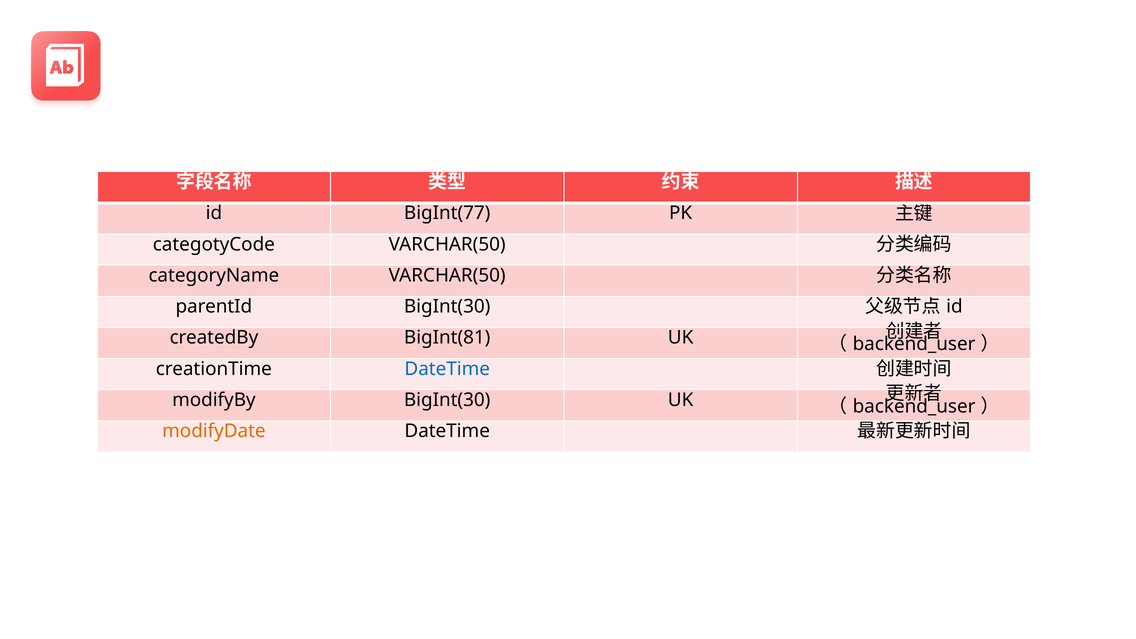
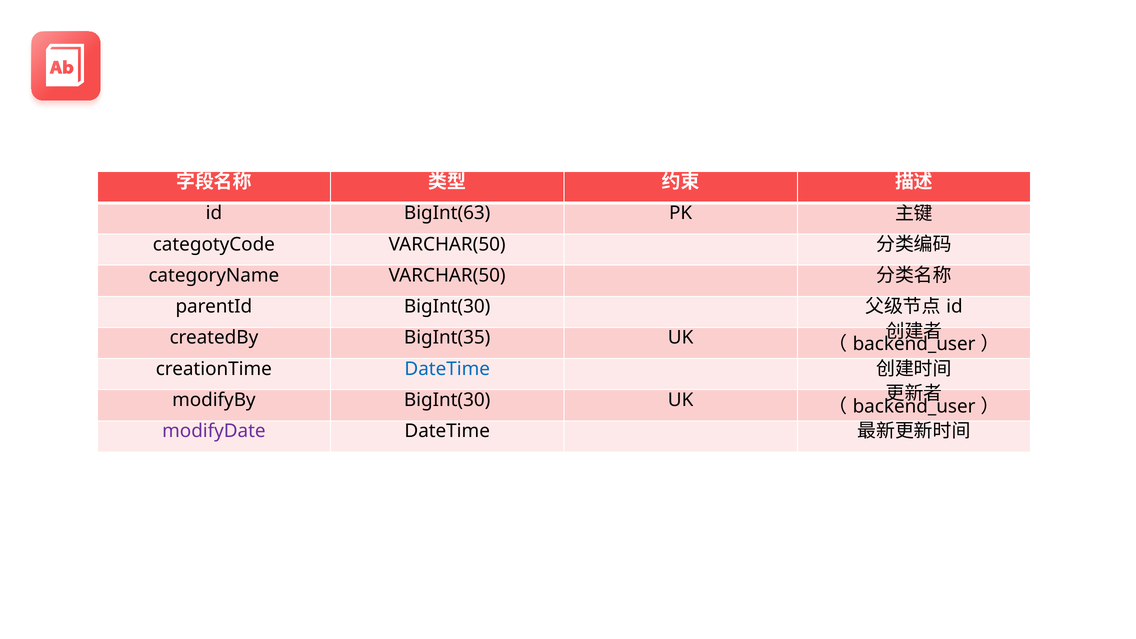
BigInt(77: BigInt(77 -> BigInt(63
BigInt(81: BigInt(81 -> BigInt(35
modifyDate colour: orange -> purple
